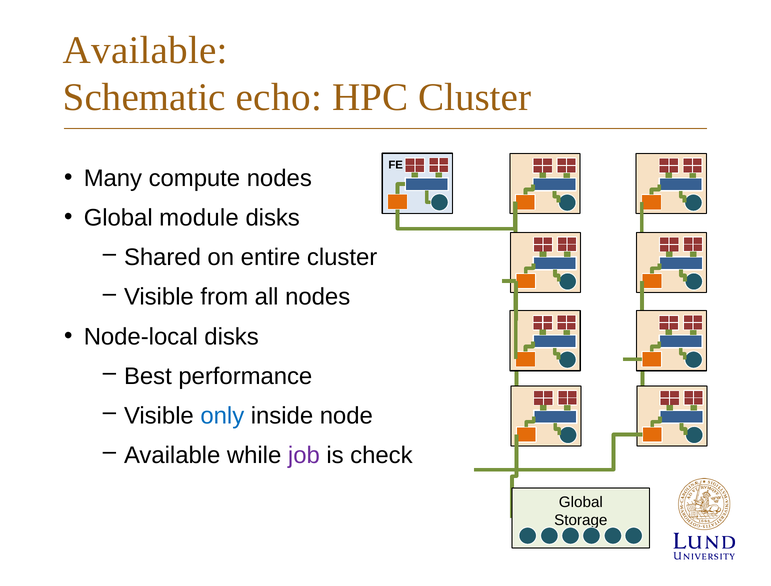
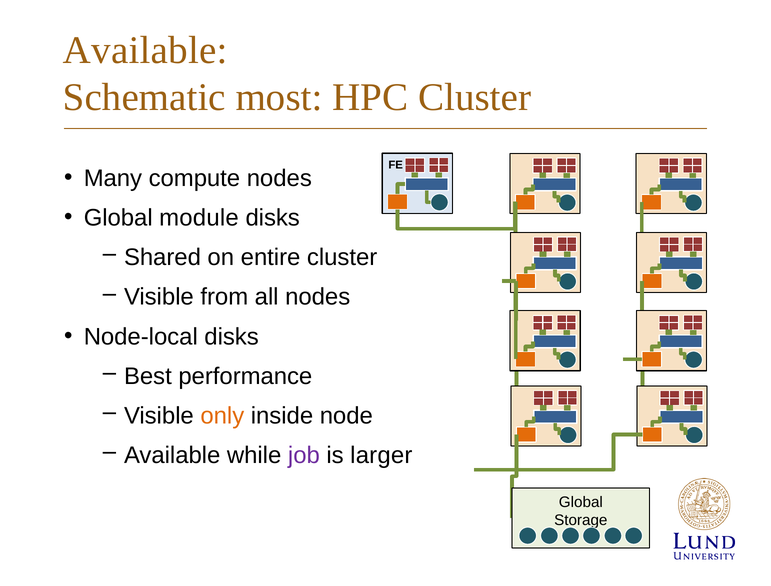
echo: echo -> most
only colour: blue -> orange
check: check -> larger
